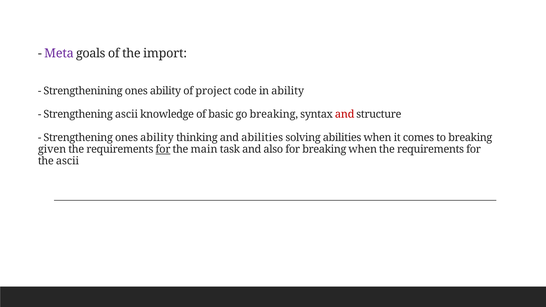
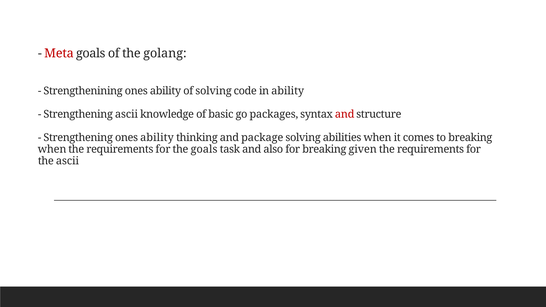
Meta colour: purple -> red
import: import -> golang
of project: project -> solving
go breaking: breaking -> packages
and abilities: abilities -> package
given at (52, 149): given -> when
for at (163, 149) underline: present -> none
the main: main -> goals
breaking when: when -> given
